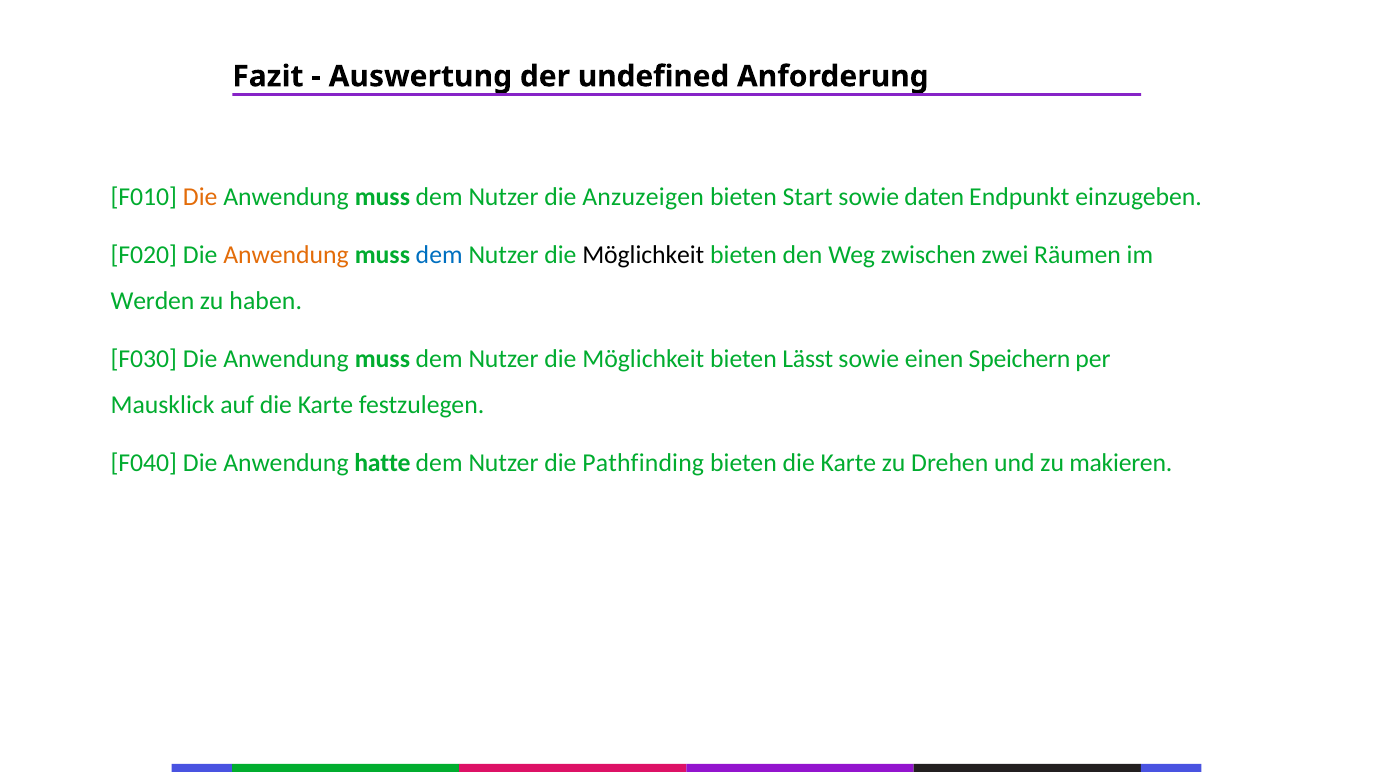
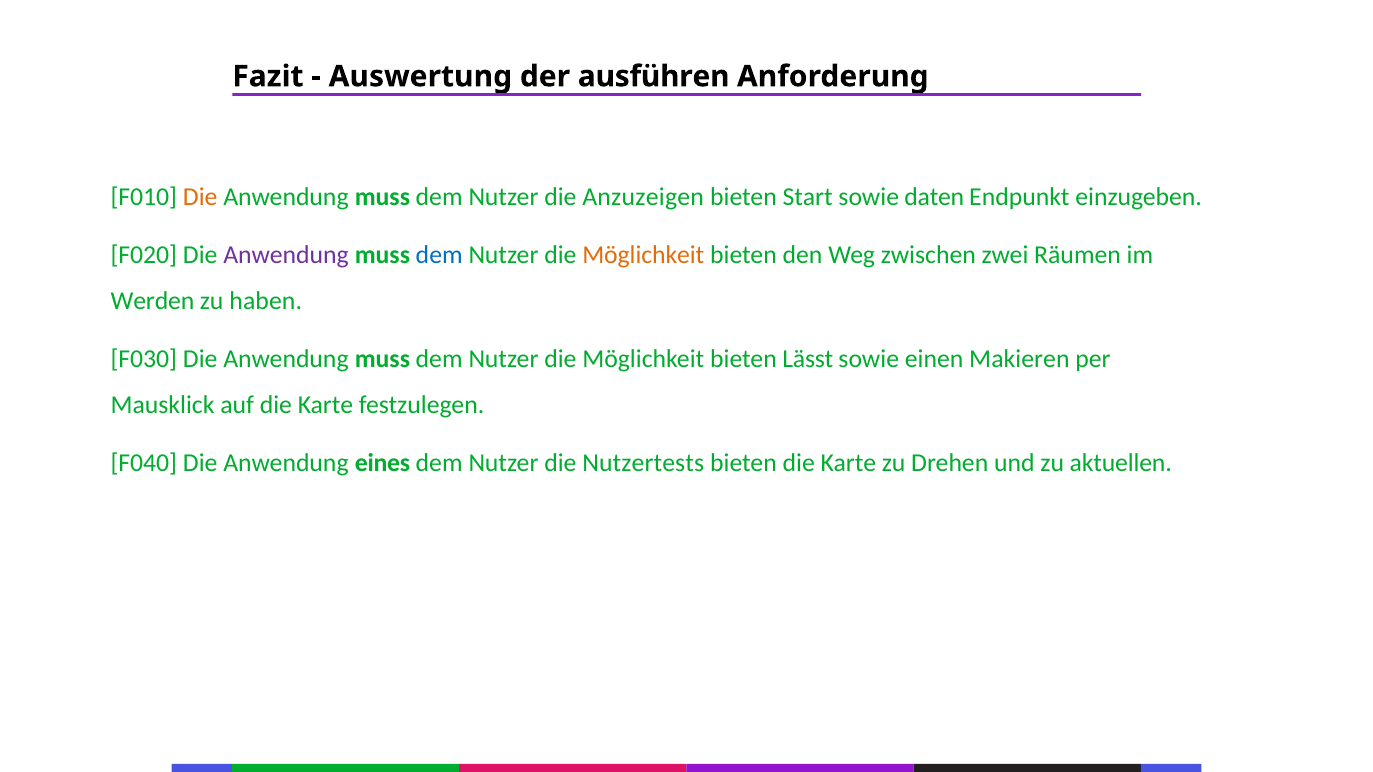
undefined: undefined -> ausführen
Anwendung at (286, 255) colour: orange -> purple
Möglichkeit at (643, 255) colour: black -> orange
Speichern: Speichern -> Makieren
hatte: hatte -> eines
Pathfinding: Pathfinding -> Nutzertests
makieren: makieren -> aktuellen
